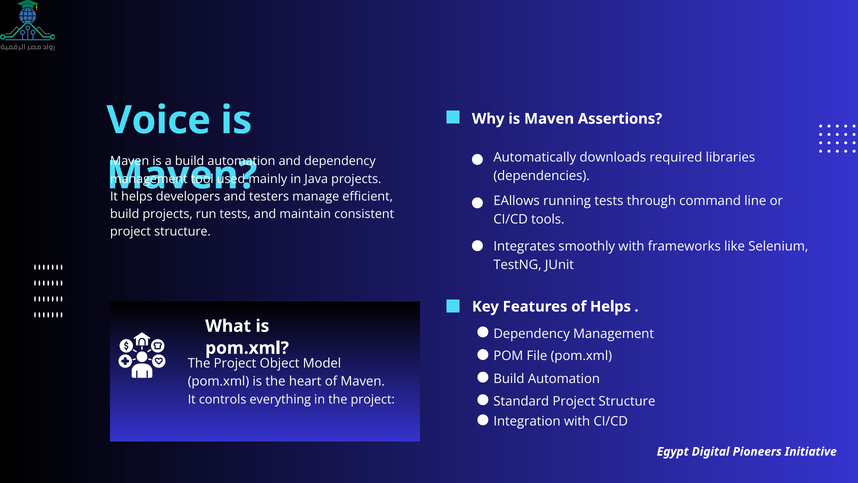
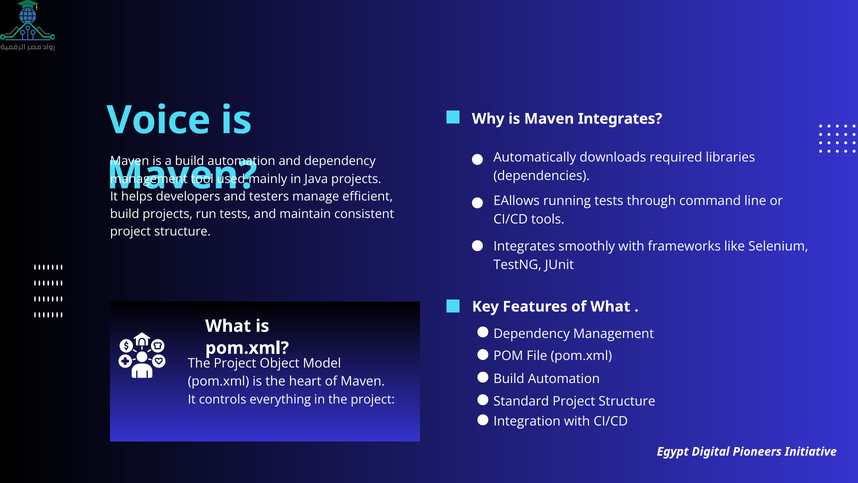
Maven Assertions: Assertions -> Integrates
of Helps: Helps -> What
